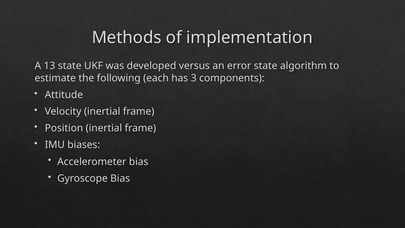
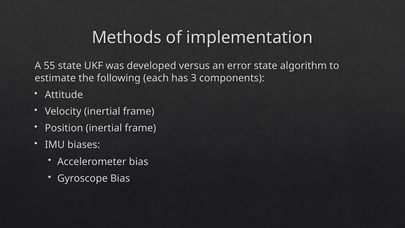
13: 13 -> 55
